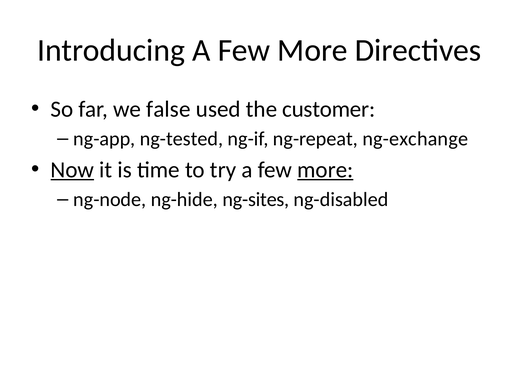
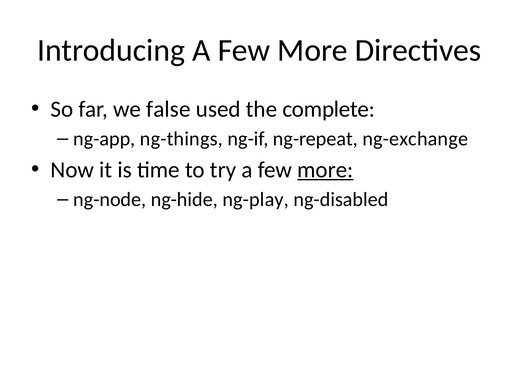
customer: customer -> complete
ng-tested: ng-tested -> ng-things
Now underline: present -> none
ng-sites: ng-sites -> ng-play
